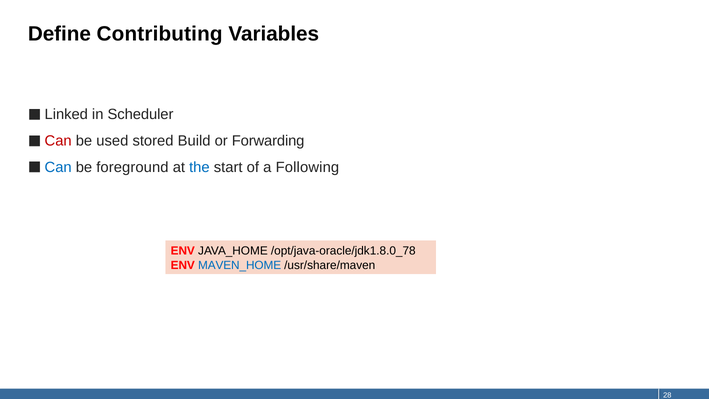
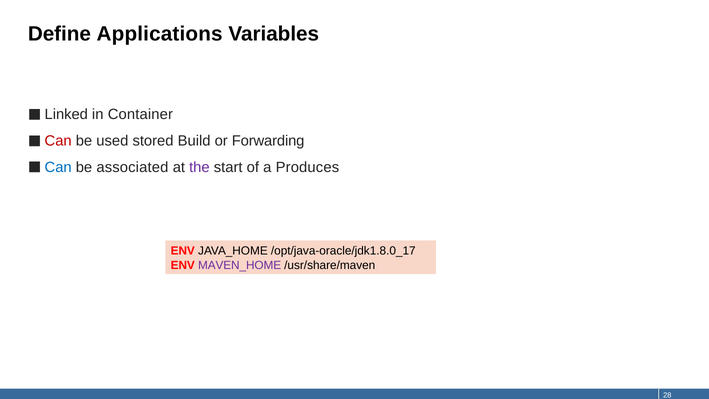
Contributing: Contributing -> Applications
Scheduler: Scheduler -> Container
foreground: foreground -> associated
the colour: blue -> purple
Following: Following -> Produces
/opt/java-oracle/jdk1.8.0_78: /opt/java-oracle/jdk1.8.0_78 -> /opt/java-oracle/jdk1.8.0_17
MAVEN_HOME colour: blue -> purple
